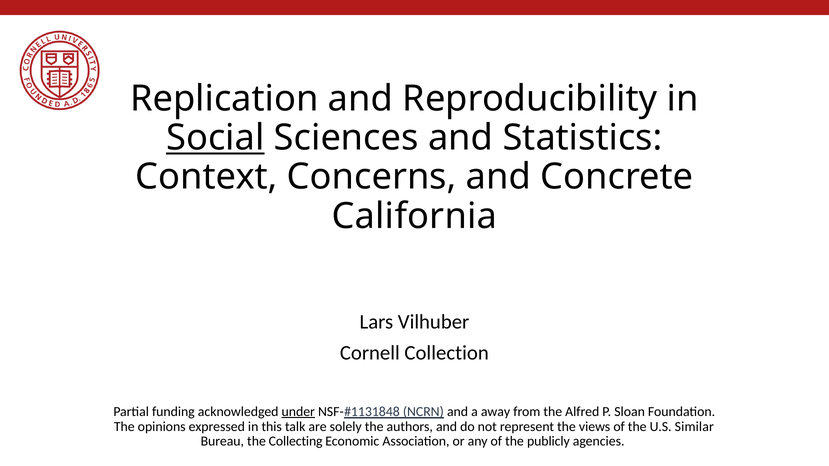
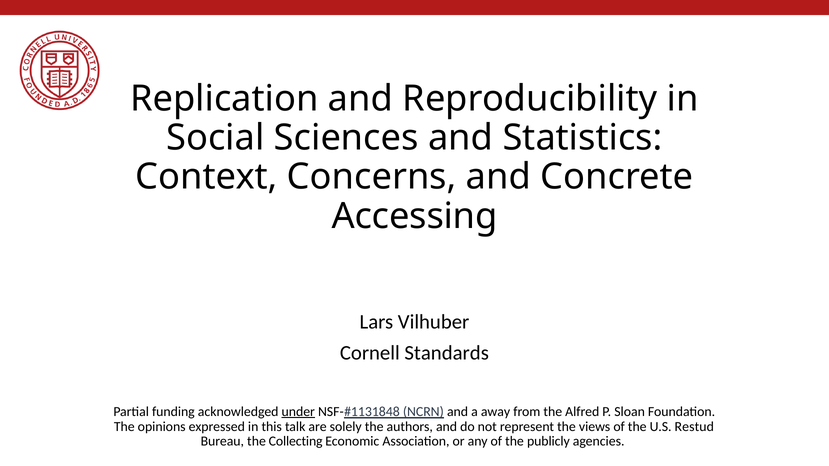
Social underline: present -> none
California: California -> Accessing
Collection: Collection -> Standards
Similar: Similar -> Restud
